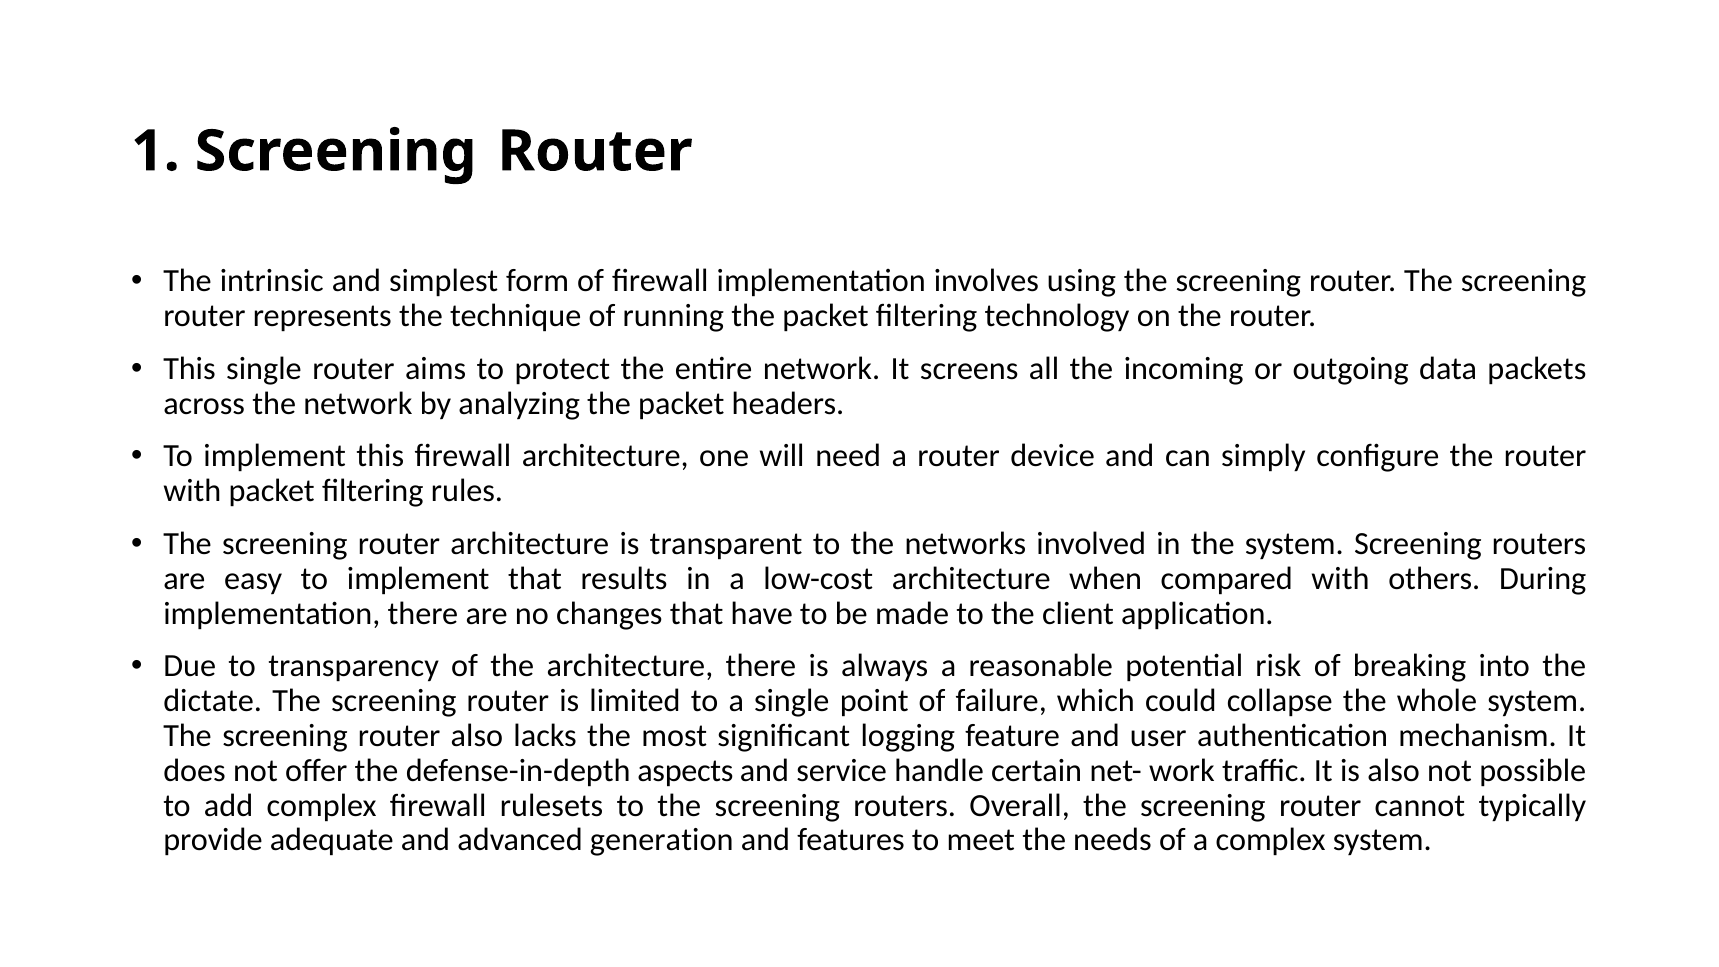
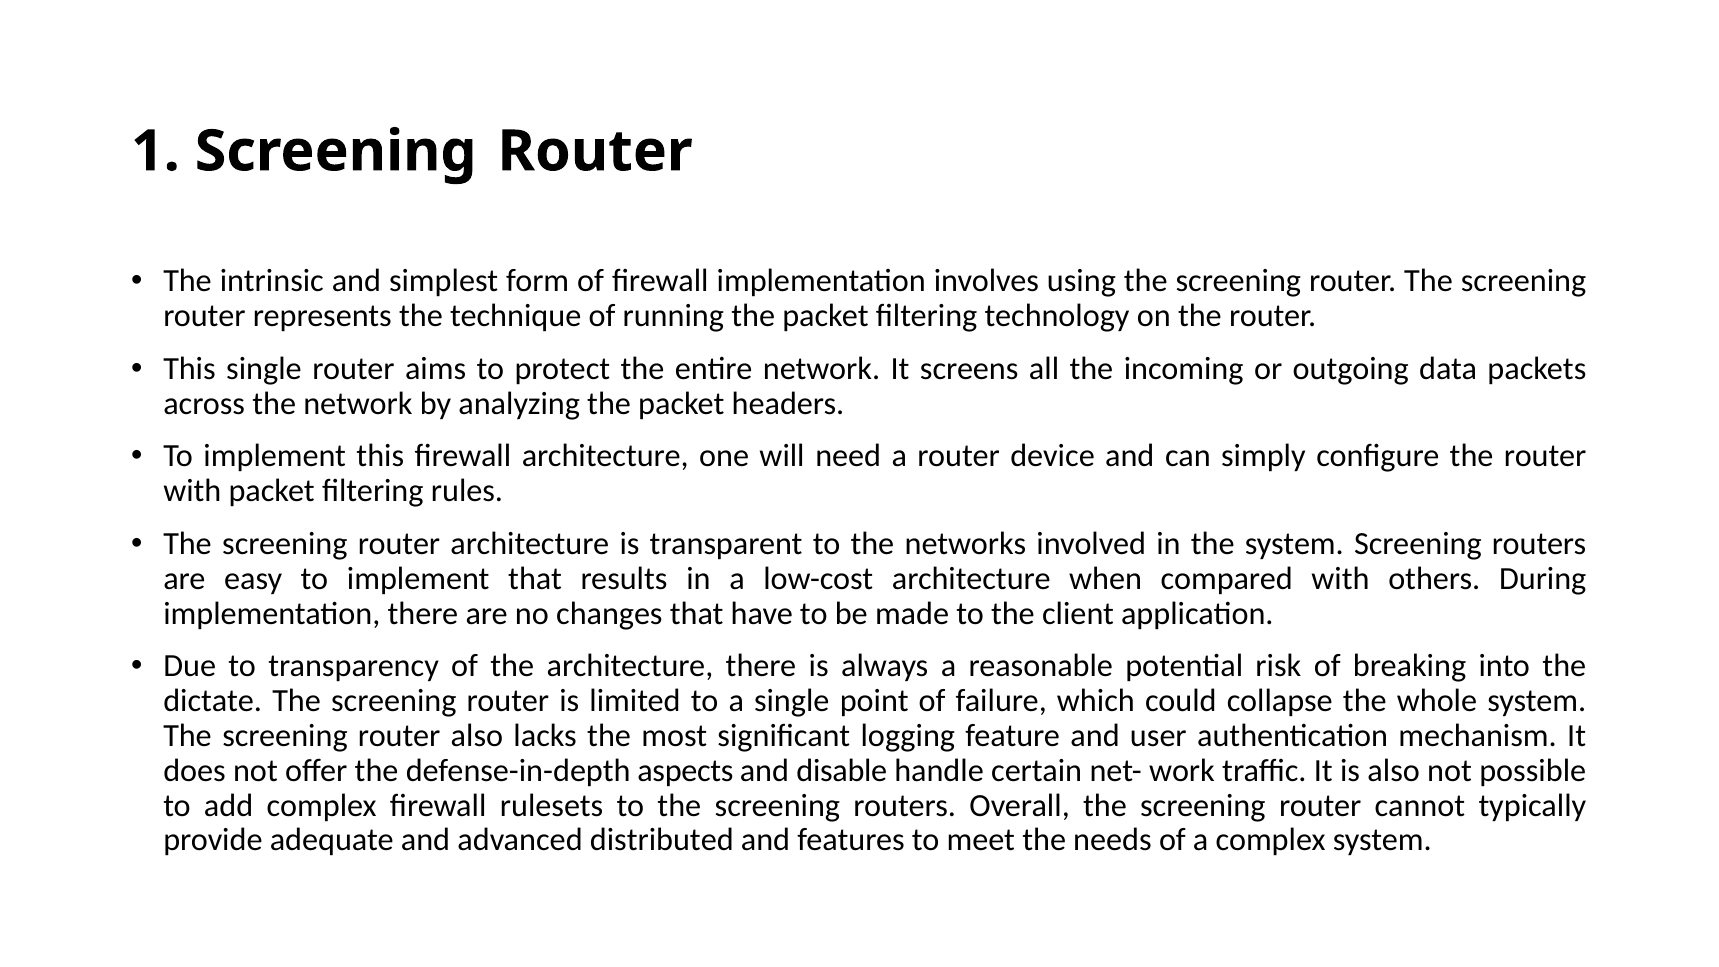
service: service -> disable
generation: generation -> distributed
